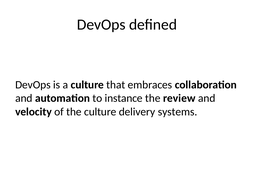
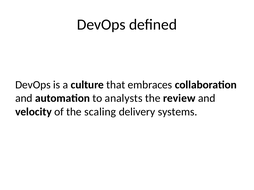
instance: instance -> analysts
the culture: culture -> scaling
